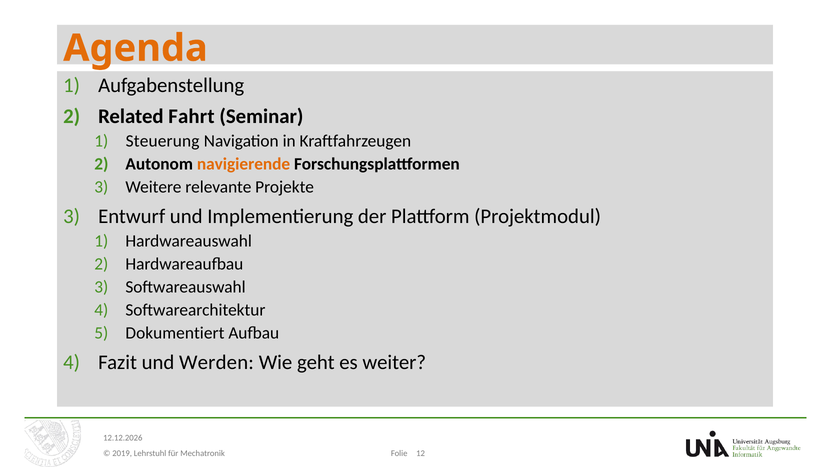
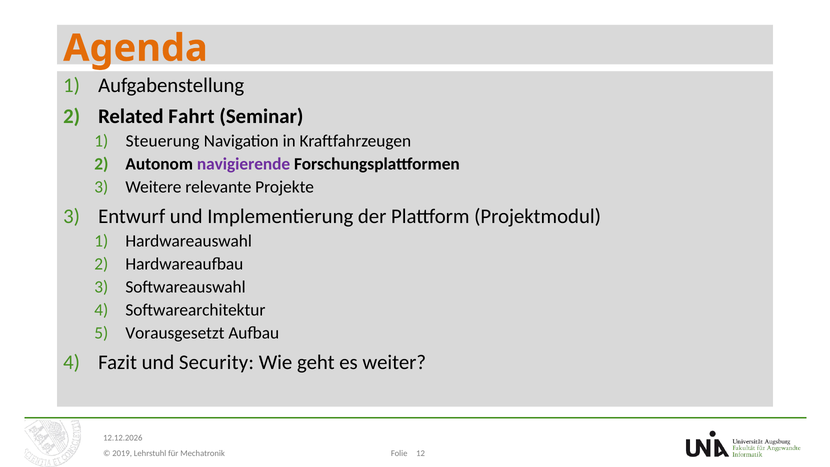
navigierende colour: orange -> purple
Dokumentiert: Dokumentiert -> Vorausgesetzt
Werden: Werden -> Security
